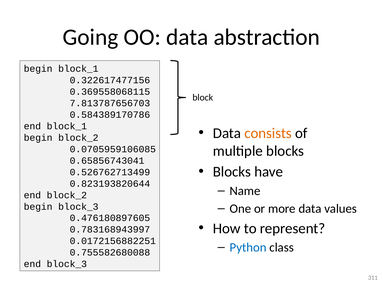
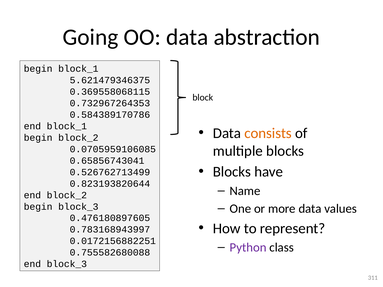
0.322617477156: 0.322617477156 -> 5.621479346375
7.813787656703: 7.813787656703 -> 0.732967264353
Python colour: blue -> purple
